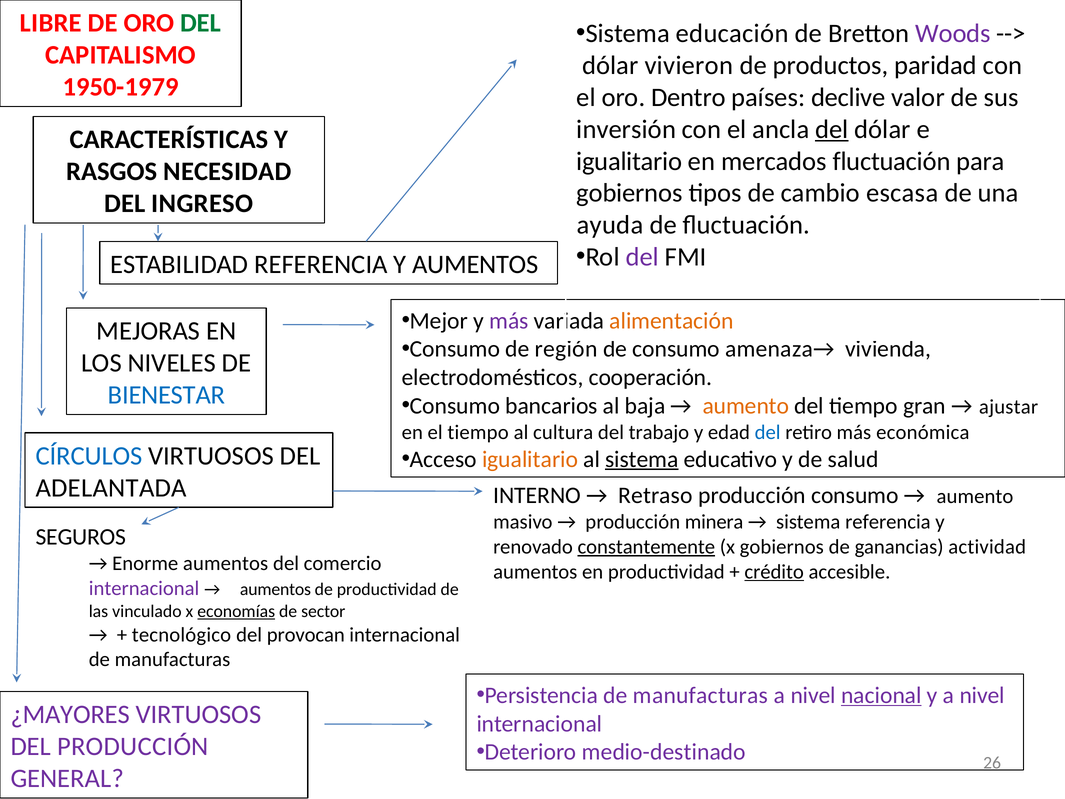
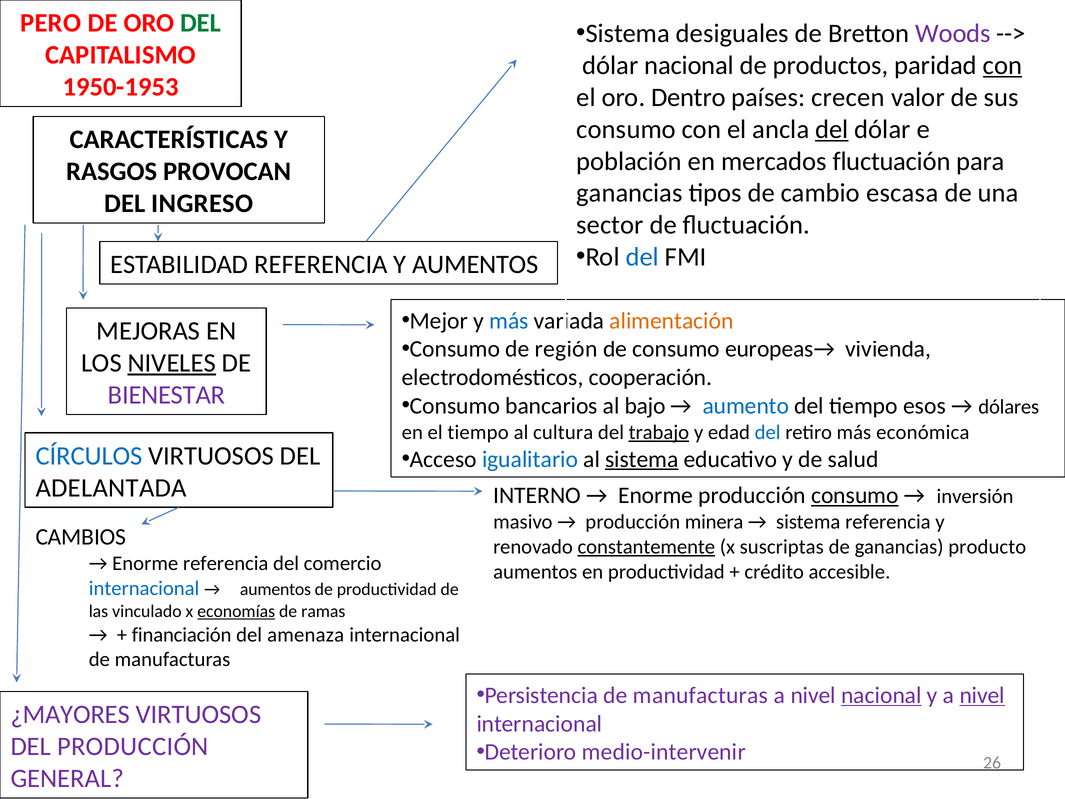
LIBRE: LIBRE -> PERO
educación: educación -> desiguales
dólar vivieron: vivieron -> nacional
con at (1003, 65) underline: none -> present
1950-1979: 1950-1979 -> 1950-1953
declive: declive -> crecen
inversión at (626, 129): inversión -> consumo
igualitario at (629, 161): igualitario -> población
NECESIDAD: NECESIDAD -> PROVOCAN
gobiernos at (630, 193): gobiernos -> ganancias
ayuda: ayuda -> sector
del at (642, 257) colour: purple -> blue
más at (509, 321) colour: purple -> blue
amenaza→: amenaza→ -> europeas→
NIVELES underline: none -> present
BIENESTAR colour: blue -> purple
baja: baja -> bajo
aumento at (746, 406) colour: orange -> blue
gran: gran -> esos
ajustar: ajustar -> dólares
trabajo underline: none -> present
igualitario at (530, 459) colour: orange -> blue
Retraso at (656, 495): Retraso -> Enorme
consumo at (855, 495) underline: none -> present
aumento at (975, 496): aumento -> inversión
SEGUROS: SEGUROS -> CAMBIOS
x gobiernos: gobiernos -> suscriptas
actividad: actividad -> producto
Enorme aumentos: aumentos -> referencia
crédito underline: present -> none
internacional at (144, 588) colour: purple -> blue
sector: sector -> ramas
tecnológico: tecnológico -> financiación
provocan: provocan -> amenaza
nivel at (982, 695) underline: none -> present
medio-destinado: medio-destinado -> medio-intervenir
